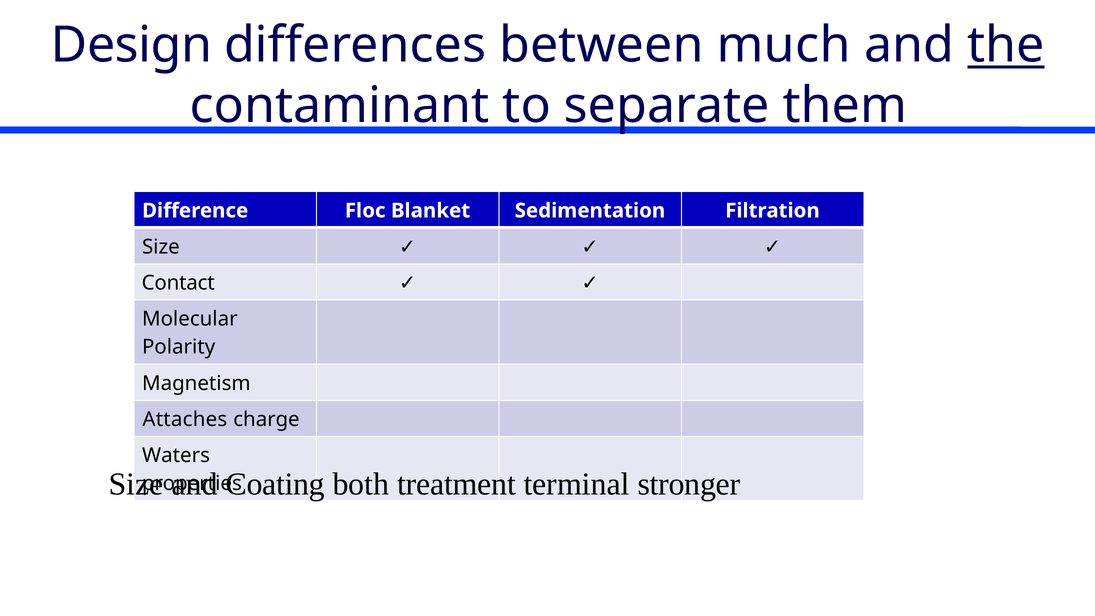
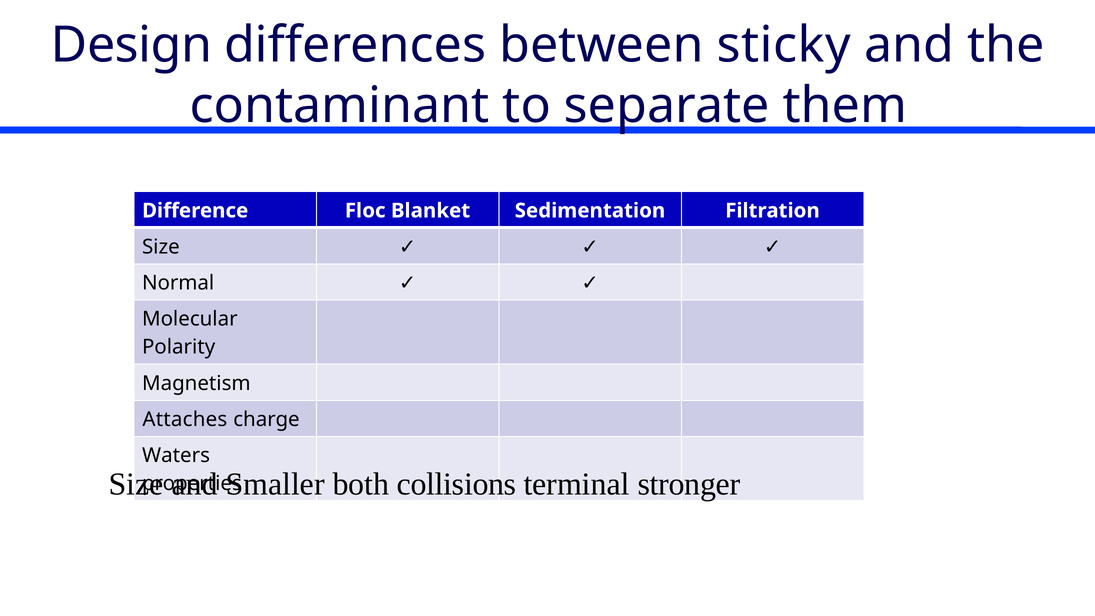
much: much -> sticky
the underline: present -> none
Contact: Contact -> Normal
Coating: Coating -> Smaller
treatment: treatment -> collisions
